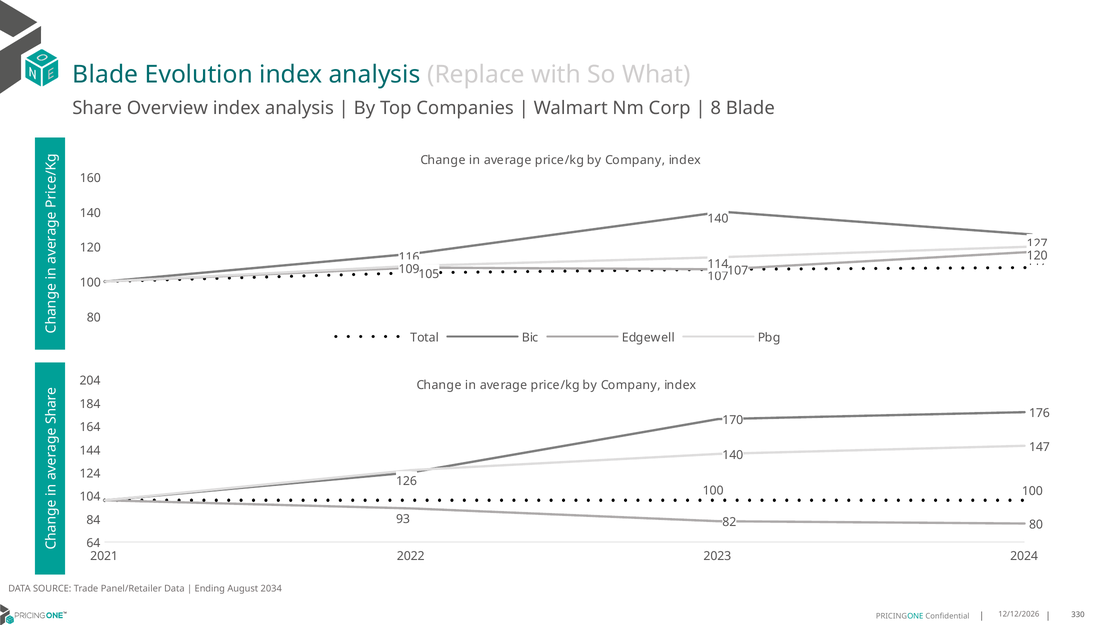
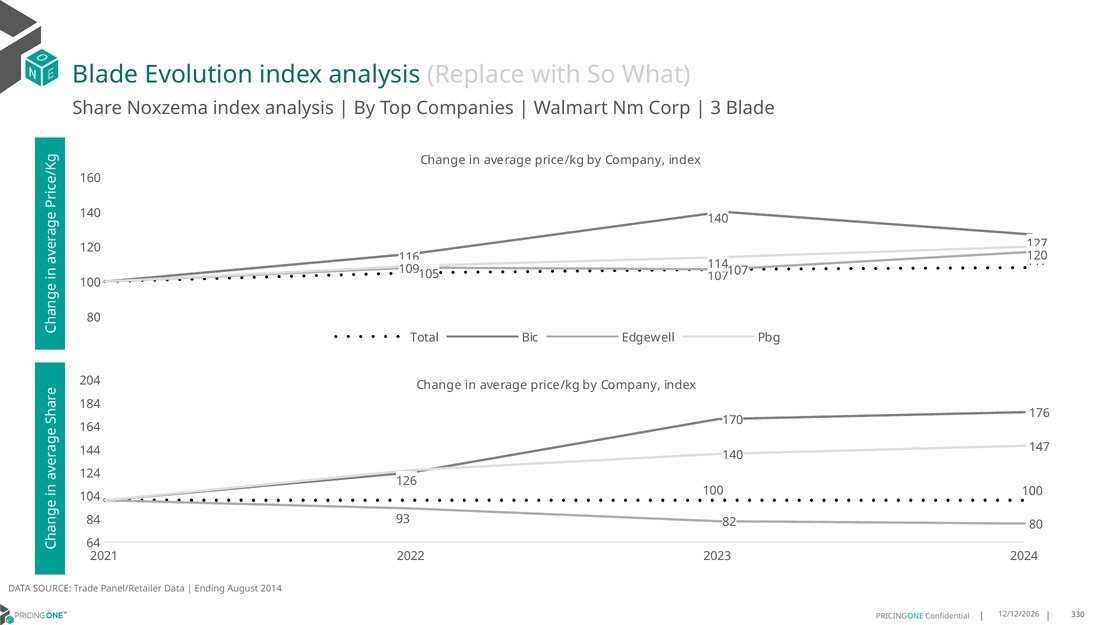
Overview: Overview -> Noxzema
8: 8 -> 3
2034: 2034 -> 2014
